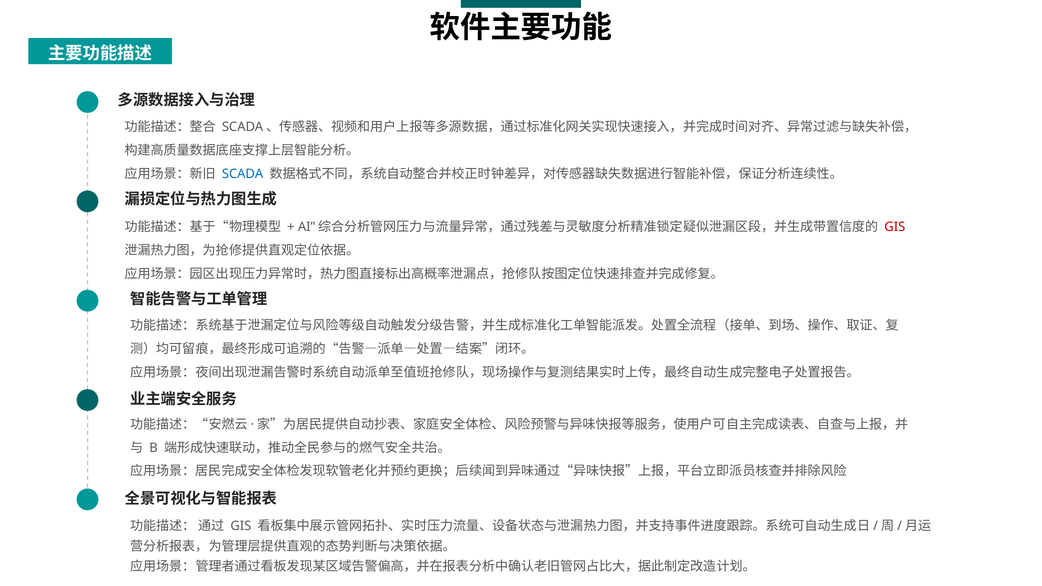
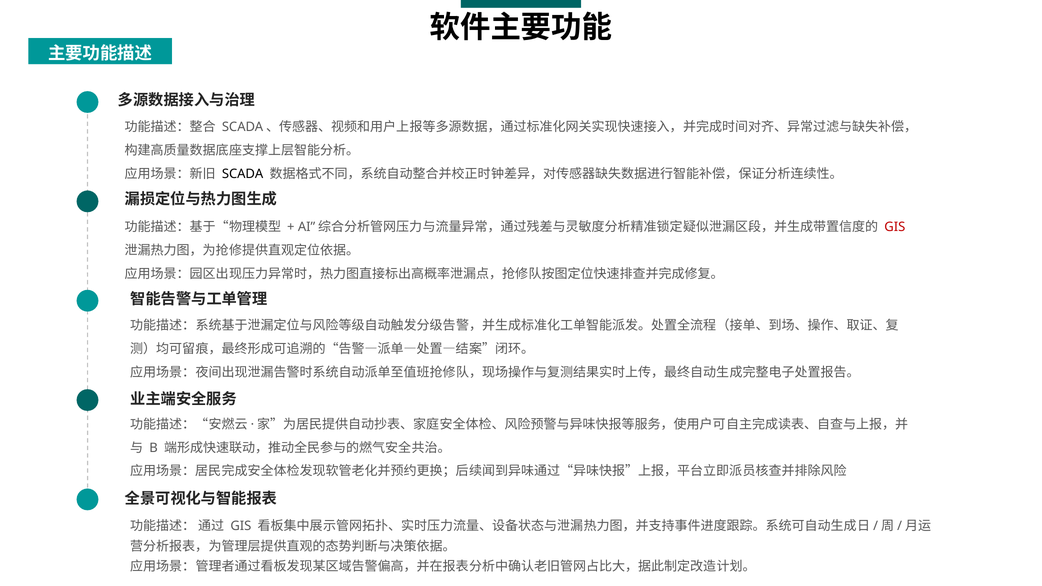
SCADA colour: blue -> black
